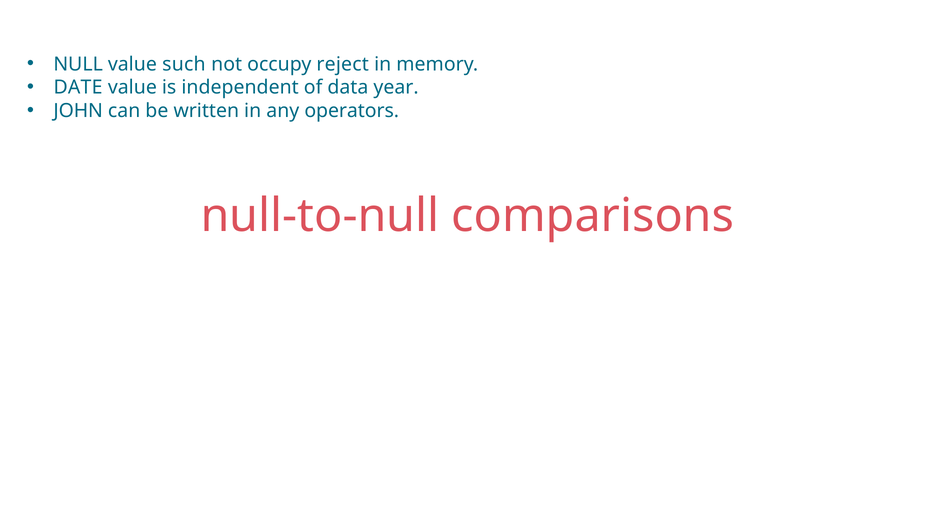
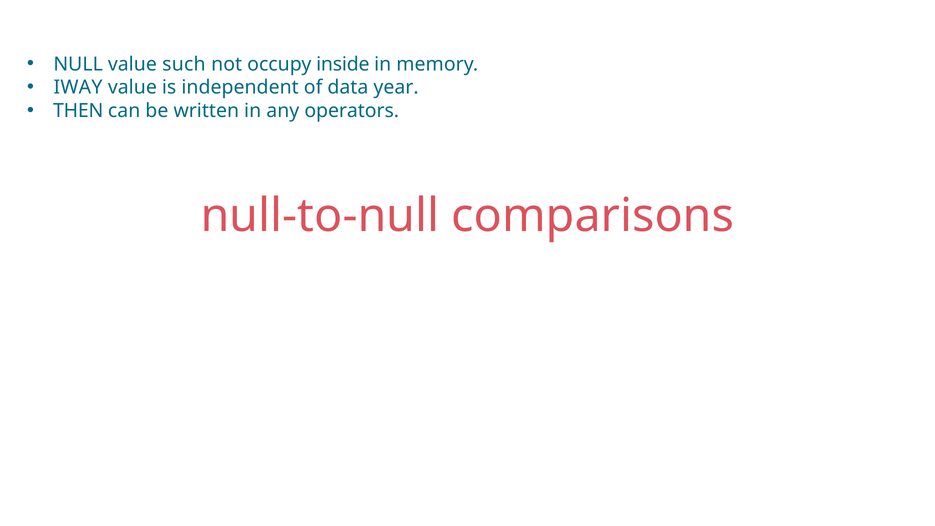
reject: reject -> inside
DATE: DATE -> IWAY
JOHN: JOHN -> THEN
